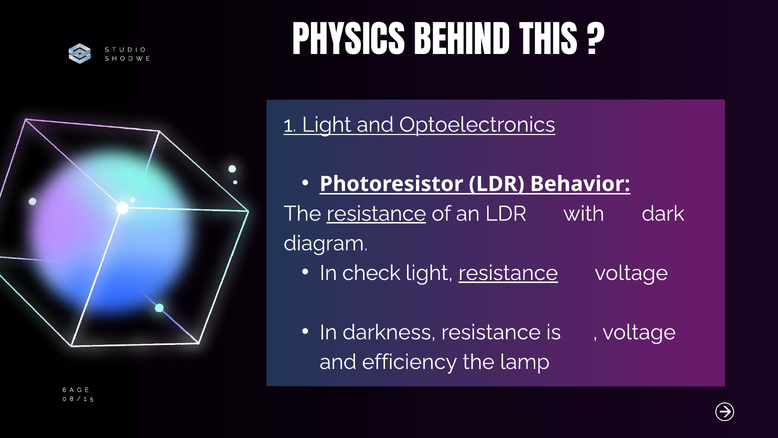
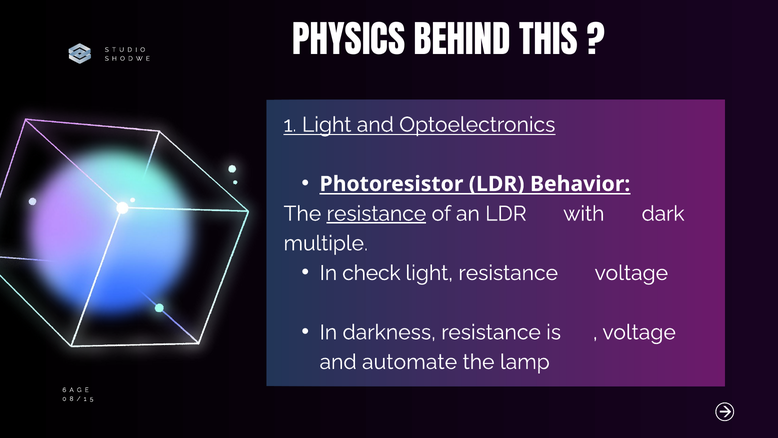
diagram: diagram -> multiple
resistance at (508, 273) underline: present -> none
efficiency: efficiency -> automate
